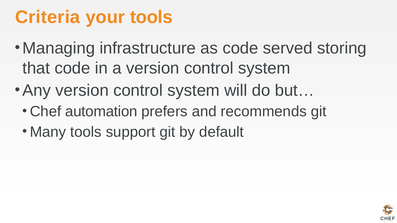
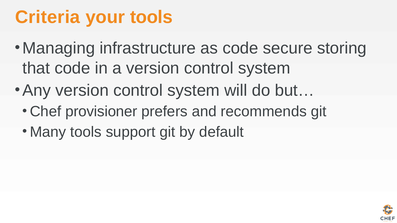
served: served -> secure
automation: automation -> provisioner
